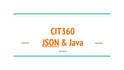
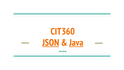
Java underline: none -> present
